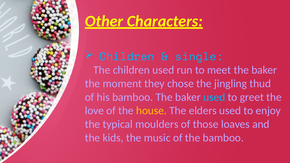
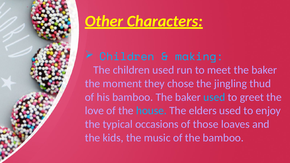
single: single -> making
house colour: yellow -> light blue
moulders: moulders -> occasions
